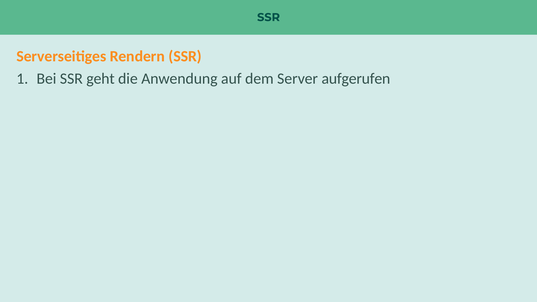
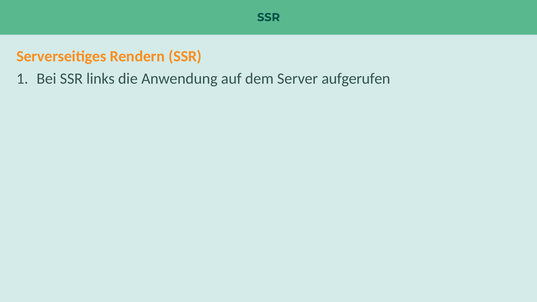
geht: geht -> links
